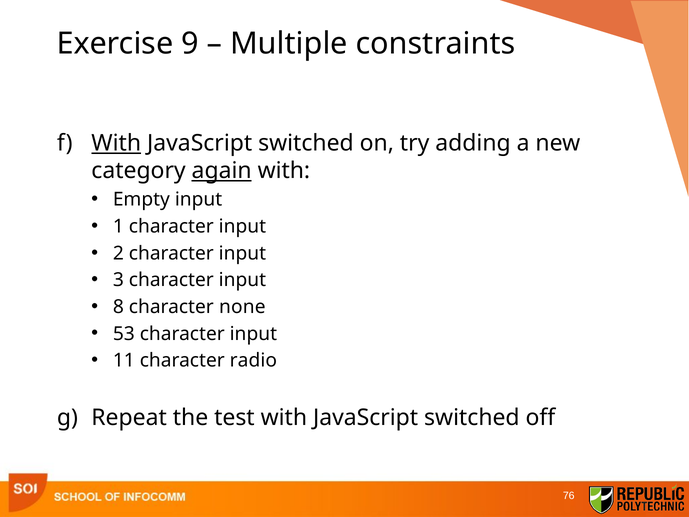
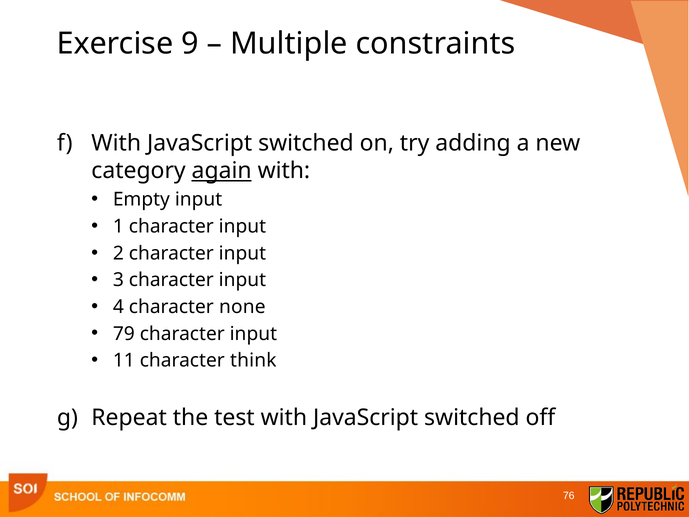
With at (116, 143) underline: present -> none
8: 8 -> 4
53: 53 -> 79
radio: radio -> think
